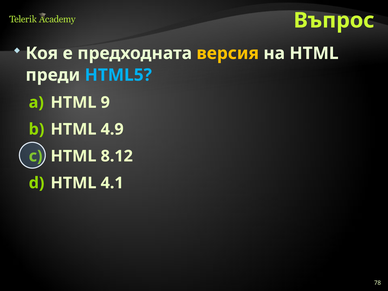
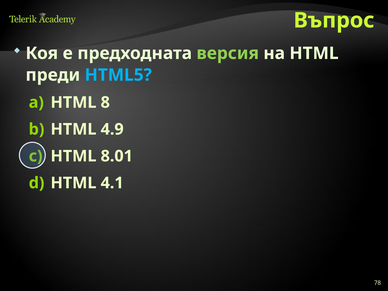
версия colour: yellow -> light green
9: 9 -> 8
8.12: 8.12 -> 8.01
